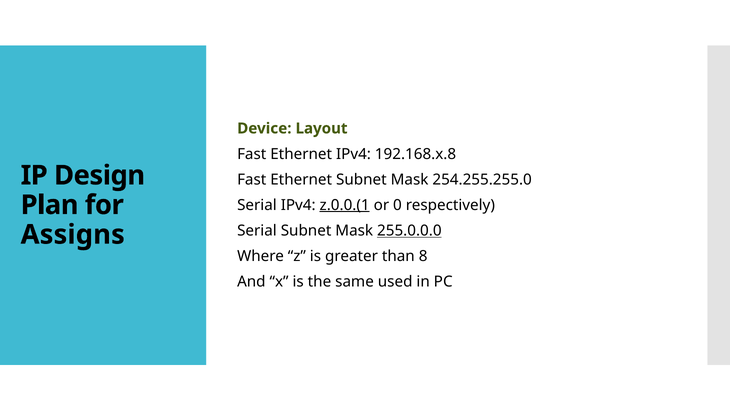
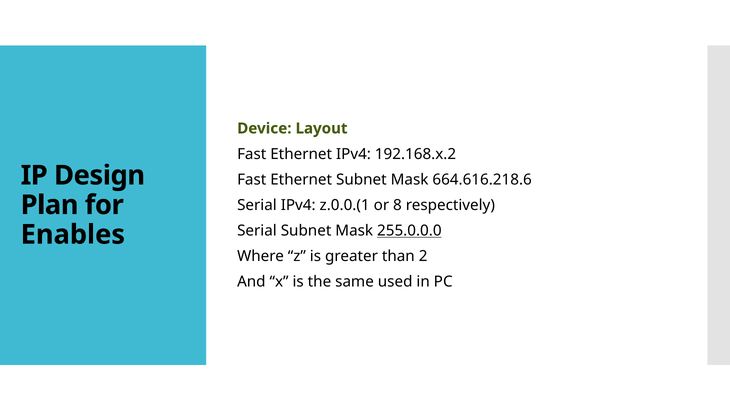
192.168.x.8: 192.168.x.8 -> 192.168.x.2
254.255.255.0: 254.255.255.0 -> 664.616.218.6
z.0.0.(1 underline: present -> none
0: 0 -> 8
Assigns: Assigns -> Enables
8: 8 -> 2
